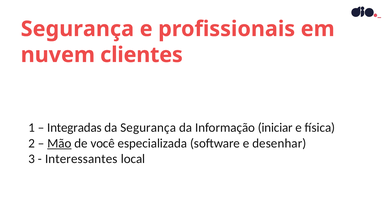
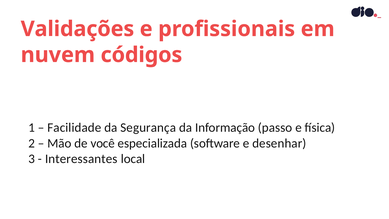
Segurança at (77, 29): Segurança -> Validações
clientes: clientes -> códigos
Integradas: Integradas -> Facilidade
iniciar: iniciar -> passo
Mão underline: present -> none
